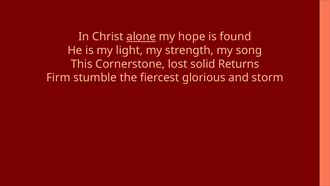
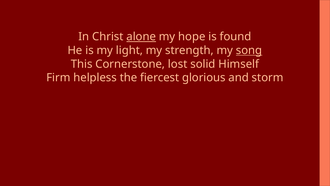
song underline: none -> present
Returns: Returns -> Himself
stumble: stumble -> helpless
